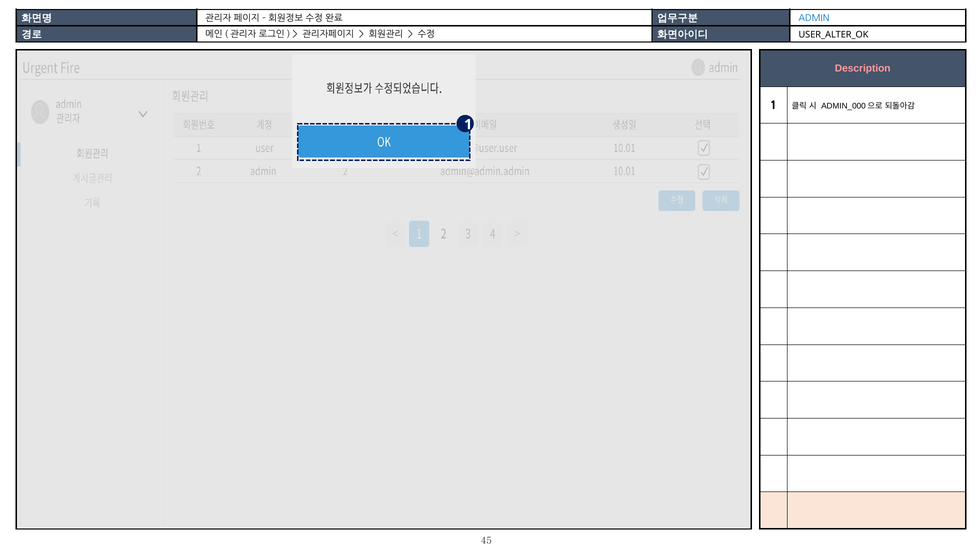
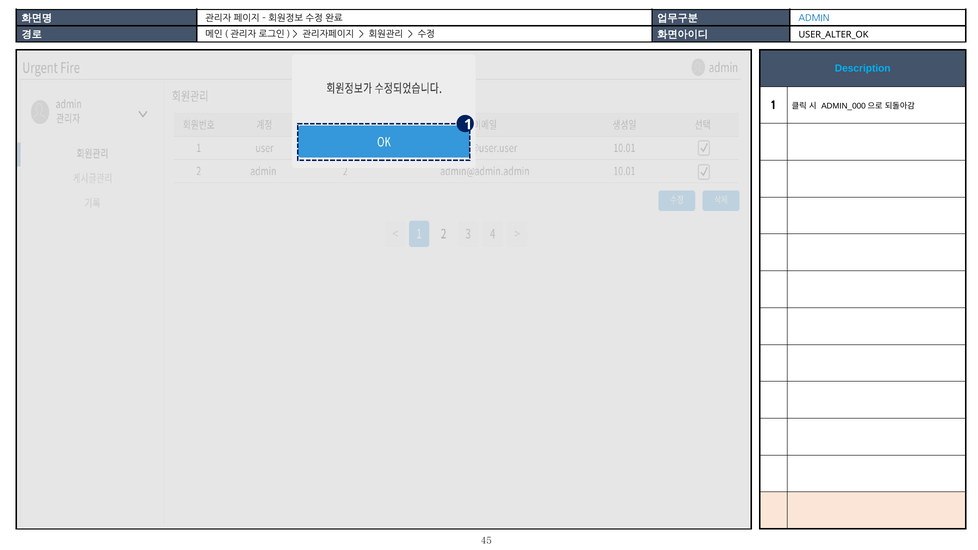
Description colour: pink -> light blue
